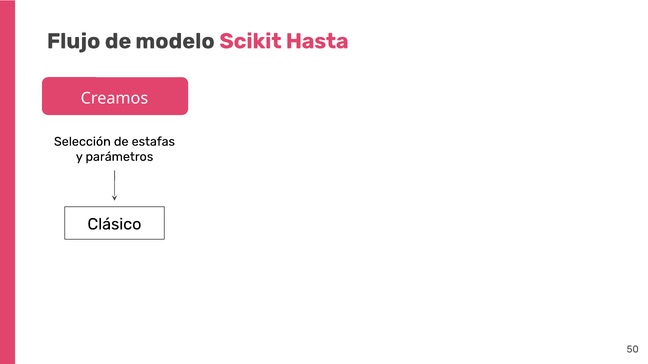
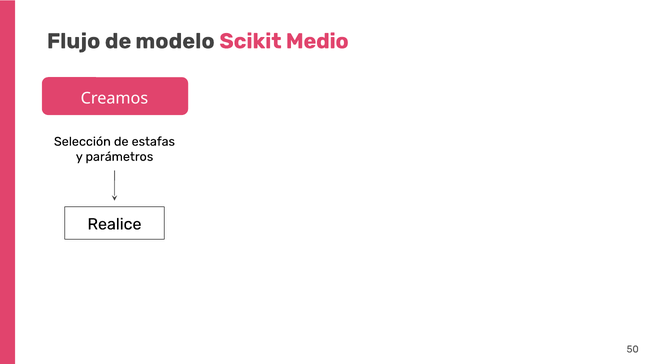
Hasta: Hasta -> Medio
Clásico: Clásico -> Realice
